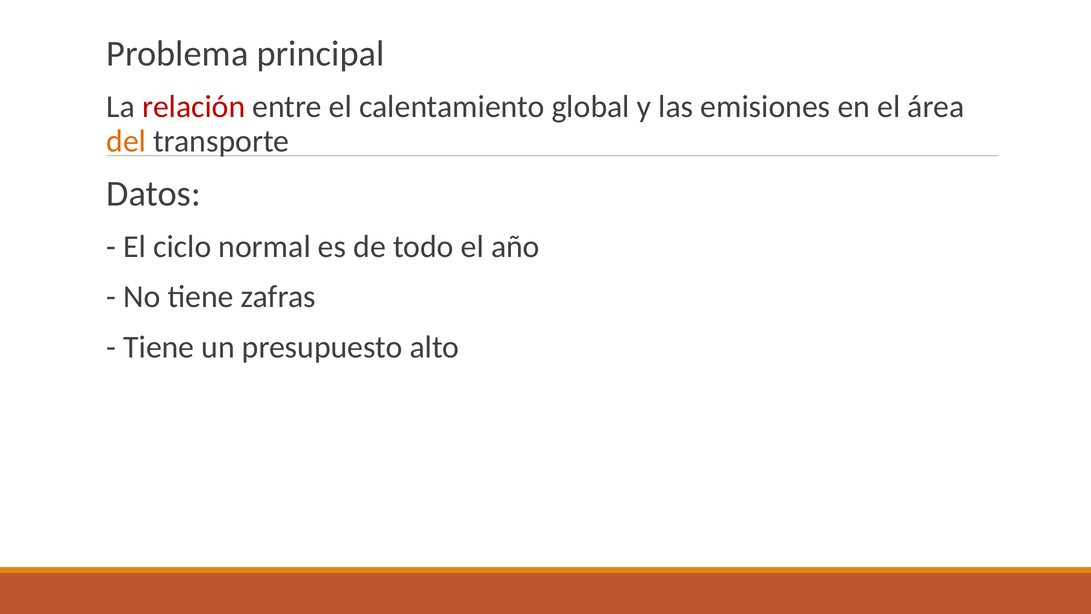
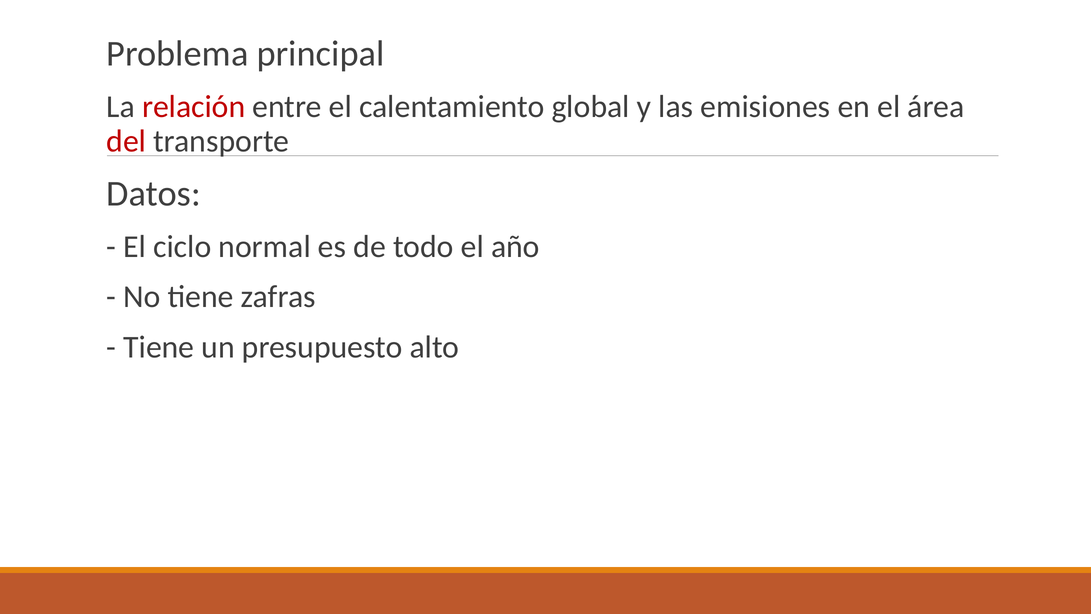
del colour: orange -> red
